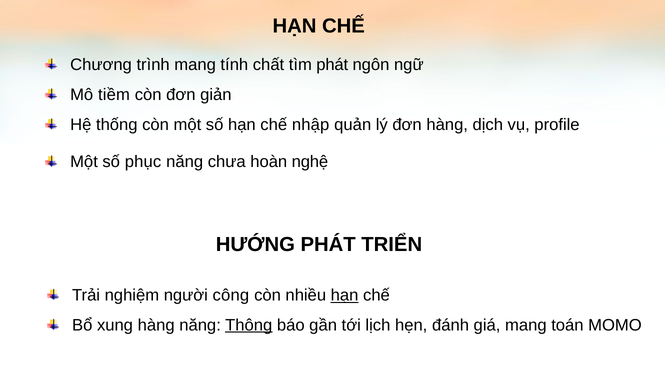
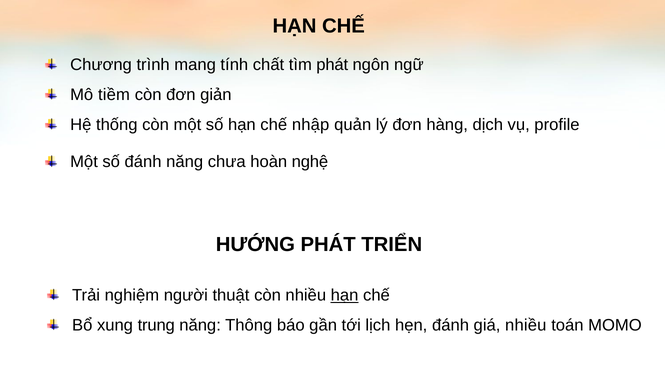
số phục: phục -> đánh
công: công -> thuật
xung hàng: hàng -> trung
Thông underline: present -> none
giá mang: mang -> nhiều
